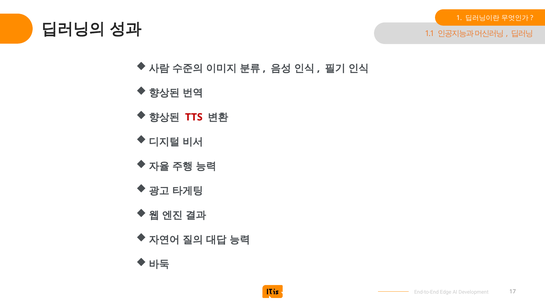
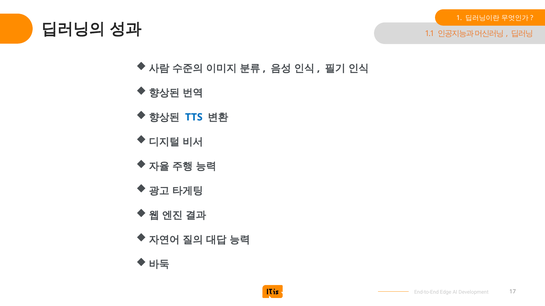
TTS colour: red -> blue
